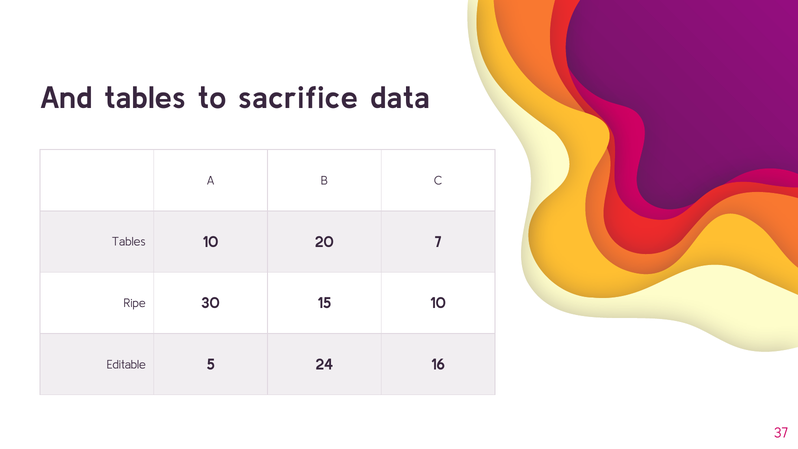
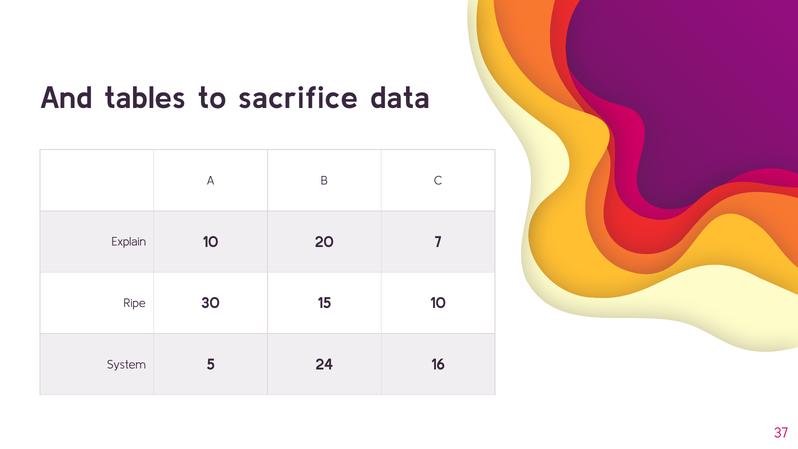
Tables at (129, 242): Tables -> Explain
Editable: Editable -> System
